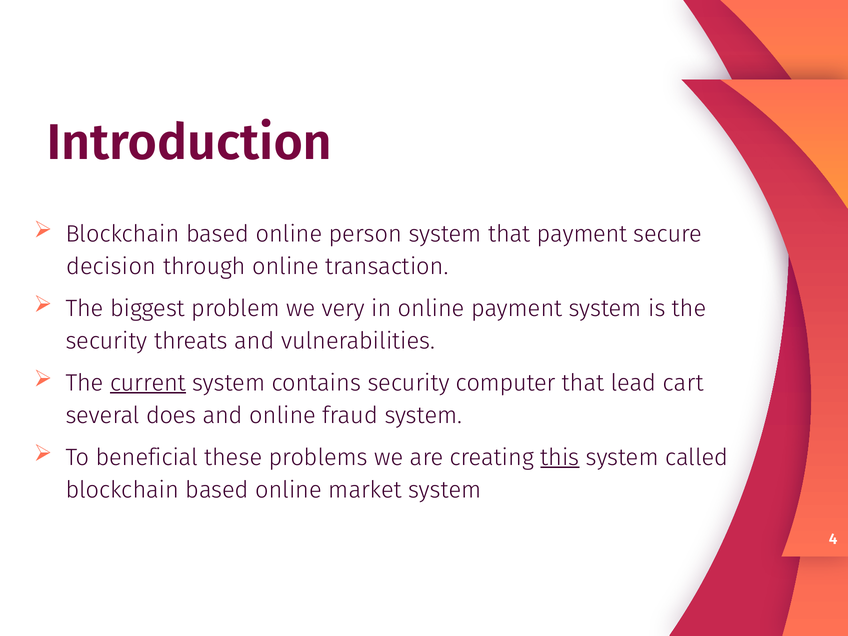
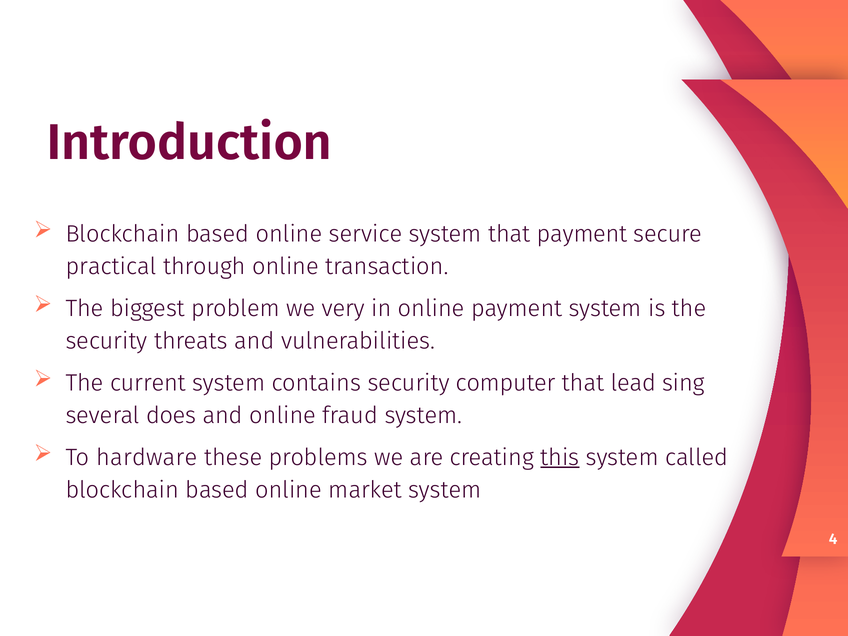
person: person -> service
decision: decision -> practical
current underline: present -> none
cart: cart -> sing
beneficial: beneficial -> hardware
